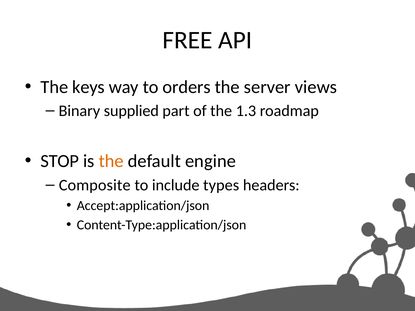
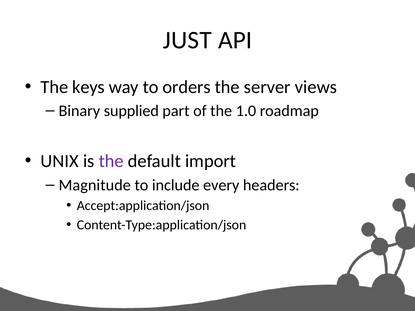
FREE: FREE -> JUST
1.3: 1.3 -> 1.0
STOP: STOP -> UNIX
the at (111, 161) colour: orange -> purple
engine: engine -> import
Composite: Composite -> Magnitude
types: types -> every
